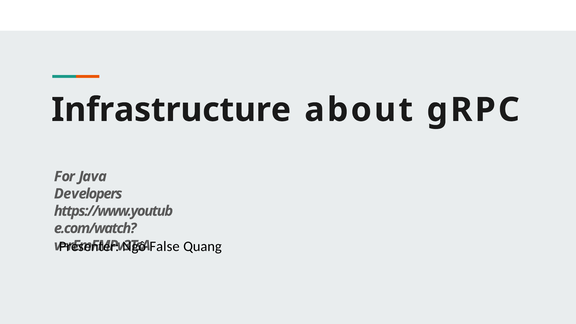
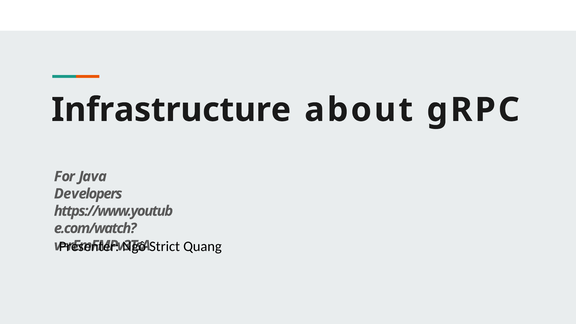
False: False -> Strict
